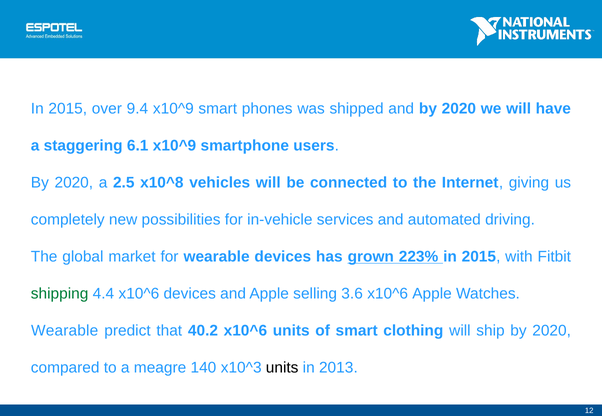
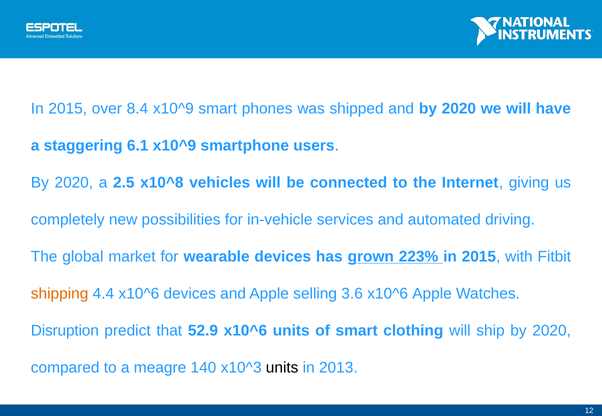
9.4: 9.4 -> 8.4
shipping colour: green -> orange
Wearable at (65, 331): Wearable -> Disruption
40.2: 40.2 -> 52.9
